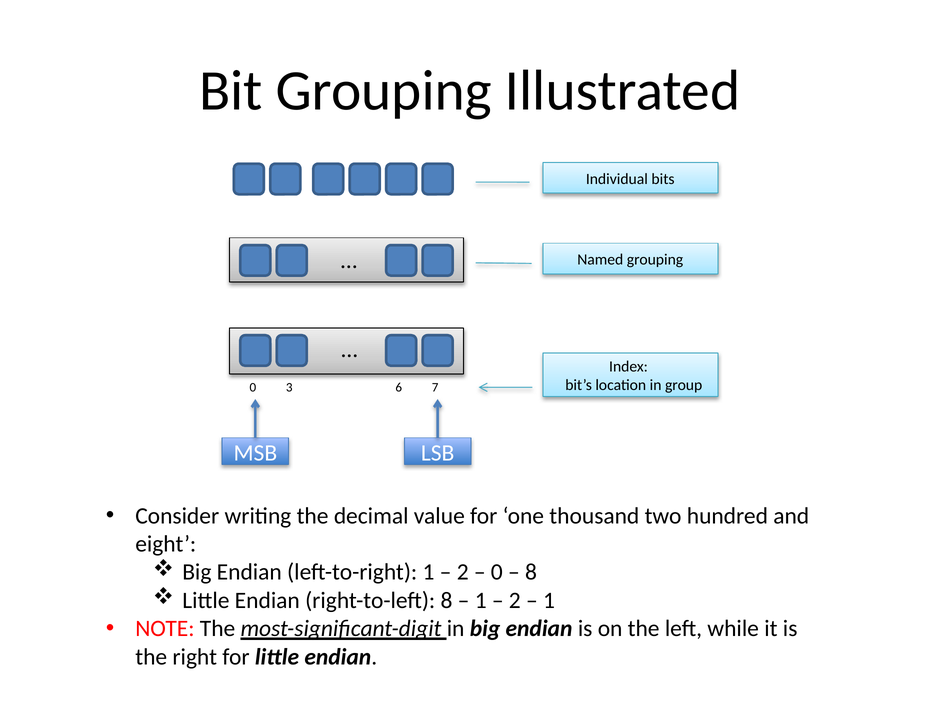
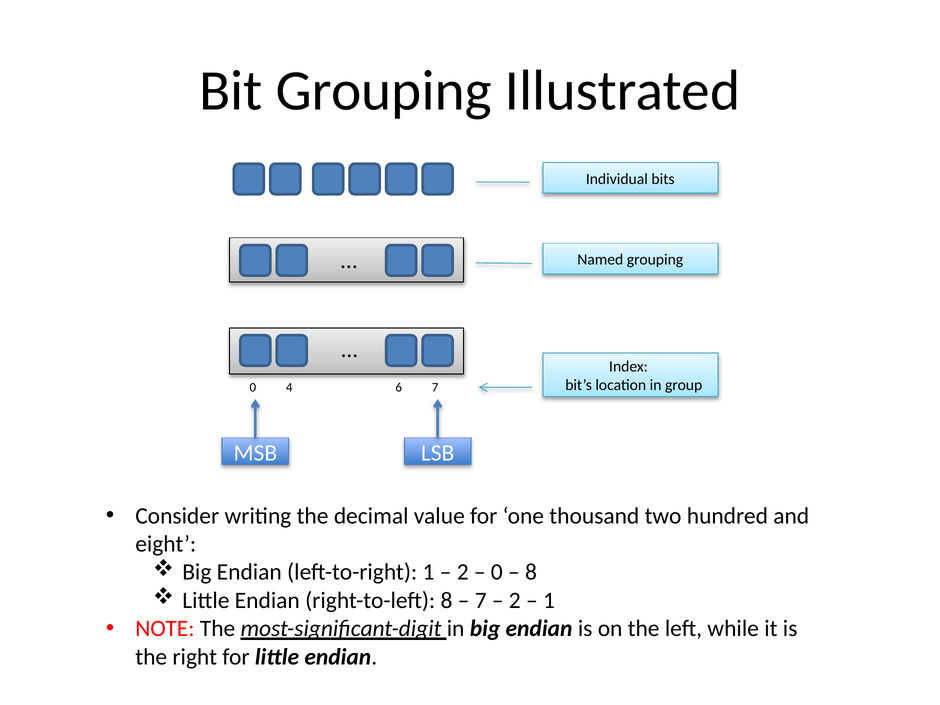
3: 3 -> 4
1 at (481, 600): 1 -> 7
